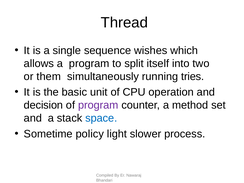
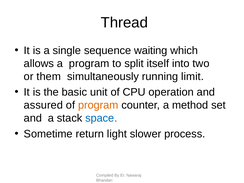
wishes: wishes -> waiting
tries: tries -> limit
decision: decision -> assured
program at (98, 105) colour: purple -> orange
policy: policy -> return
